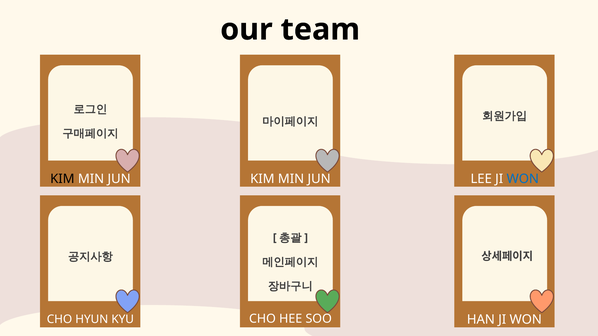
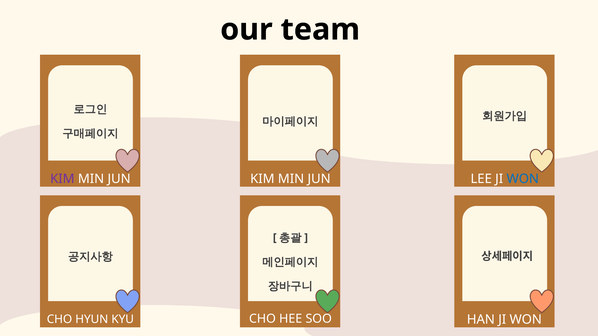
KIM at (62, 179) colour: black -> purple
